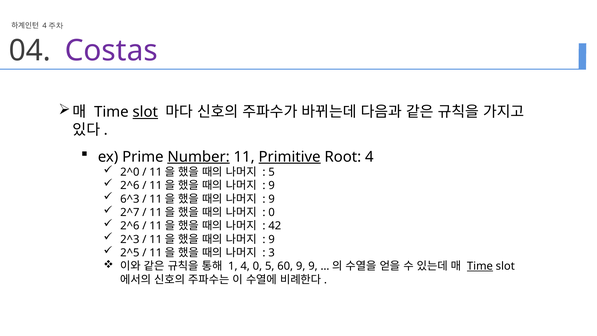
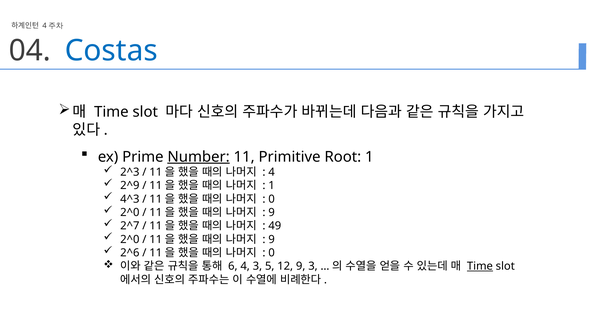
Costas colour: purple -> blue
slot at (145, 112) underline: present -> none
Primitive underline: present -> none
Root 4: 4 -> 1
2^0: 2^0 -> 2^3
5 at (272, 172): 5 -> 4
2^6 at (130, 186): 2^6 -> 2^9
9 at (272, 186): 9 -> 1
6^3: 6^3 -> 4^3
9 at (272, 199): 9 -> 0
2^7 at (130, 212): 2^7 -> 2^0
0 at (272, 212): 0 -> 9
2^6 at (130, 226): 2^6 -> 2^7
42: 42 -> 49
2^3 at (130, 239): 2^3 -> 2^0
2^5: 2^5 -> 2^6
3 at (272, 253): 3 -> 0
1: 1 -> 6
4 0: 0 -> 3
60: 60 -> 12
9 9: 9 -> 3
